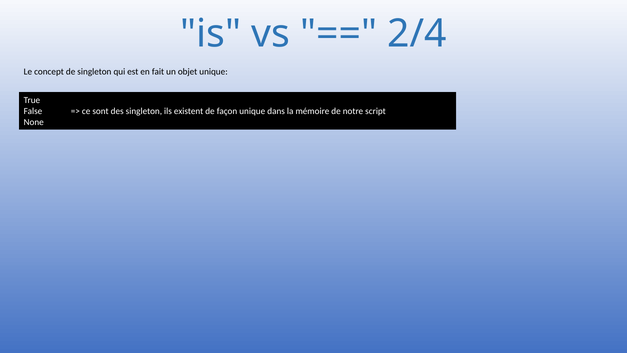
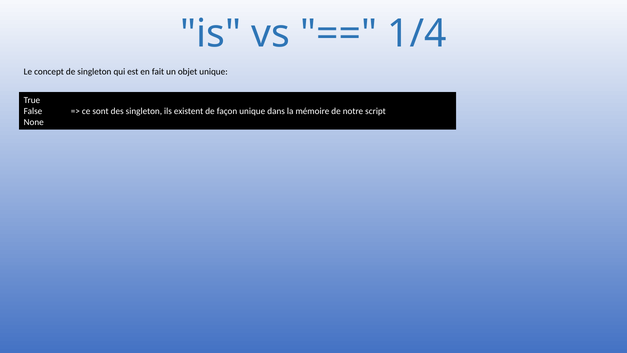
2/4: 2/4 -> 1/4
